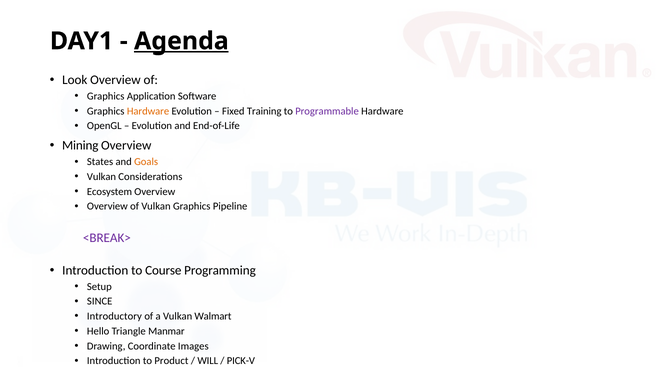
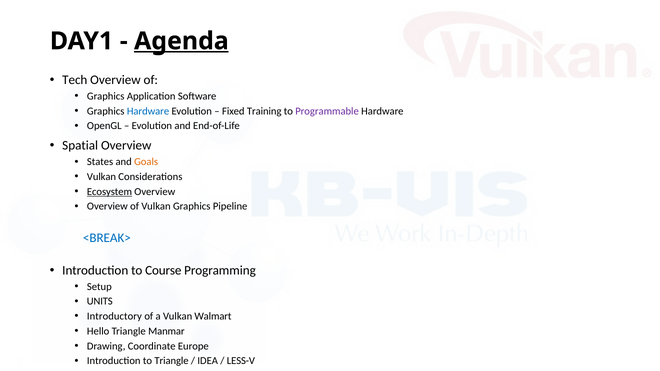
Look: Look -> Tech
Hardware at (148, 111) colour: orange -> blue
Mining: Mining -> Spatial
Ecosystem underline: none -> present
<BREAK> colour: purple -> blue
SINCE: SINCE -> UNITS
Images: Images -> Europe
to Product: Product -> Triangle
WILL: WILL -> IDEA
PICK-V: PICK-V -> LESS-V
